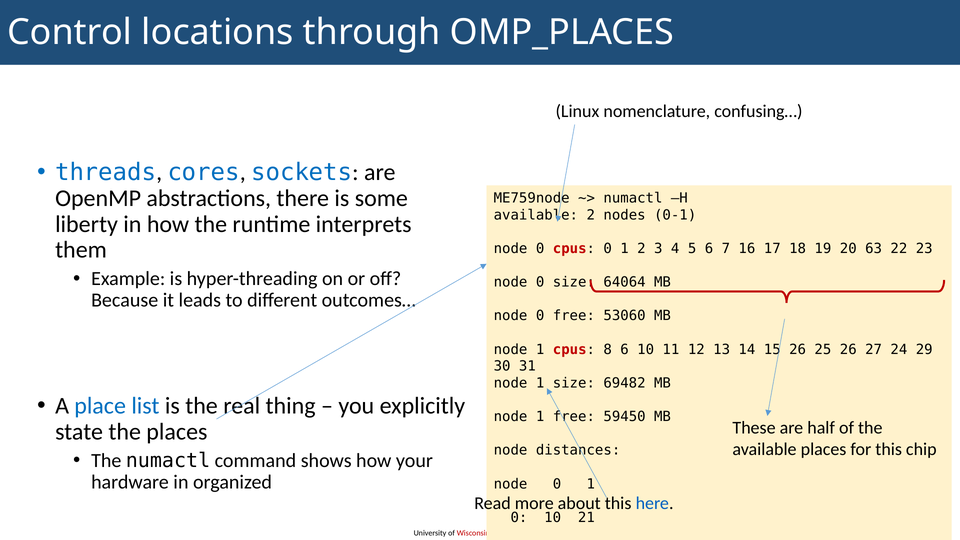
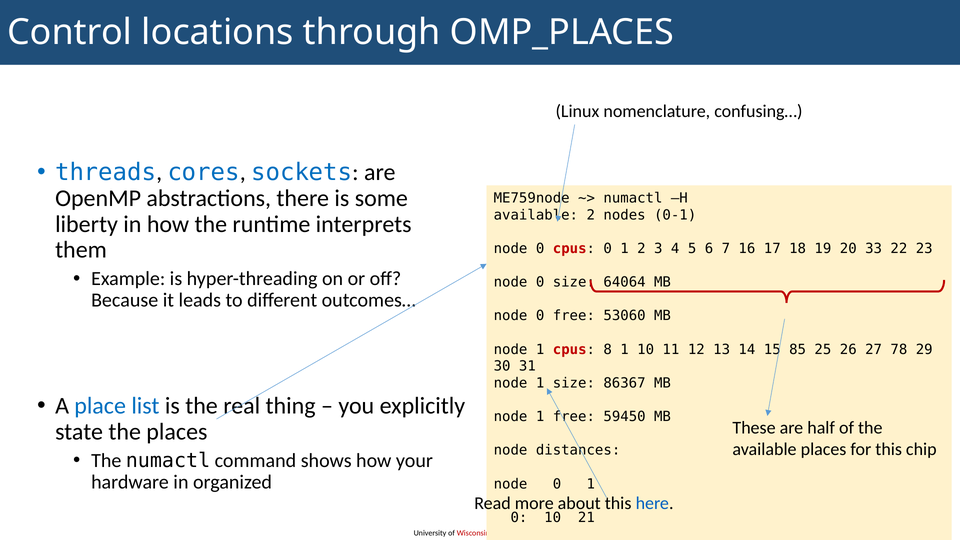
63: 63 -> 33
8 6: 6 -> 1
15 26: 26 -> 85
24: 24 -> 78
69482: 69482 -> 86367
